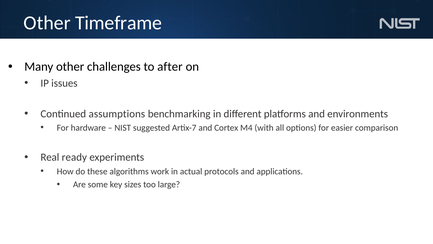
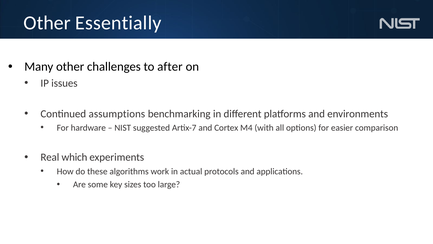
Timeframe: Timeframe -> Essentially
ready: ready -> which
